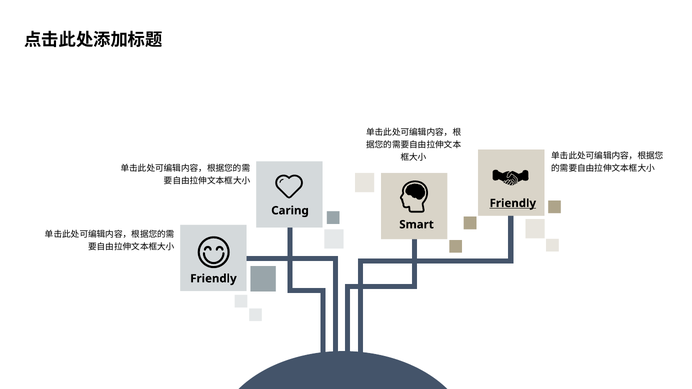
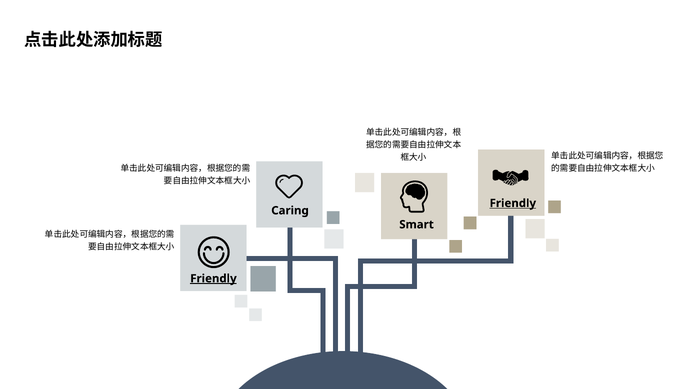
Friendly at (213, 279) underline: none -> present
